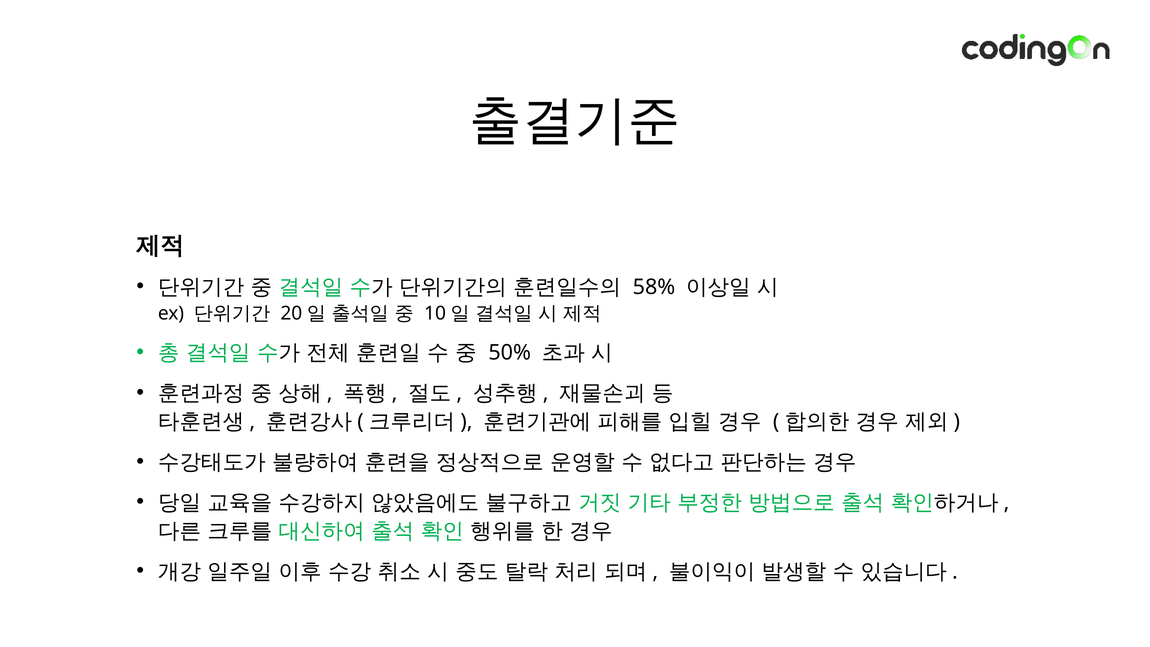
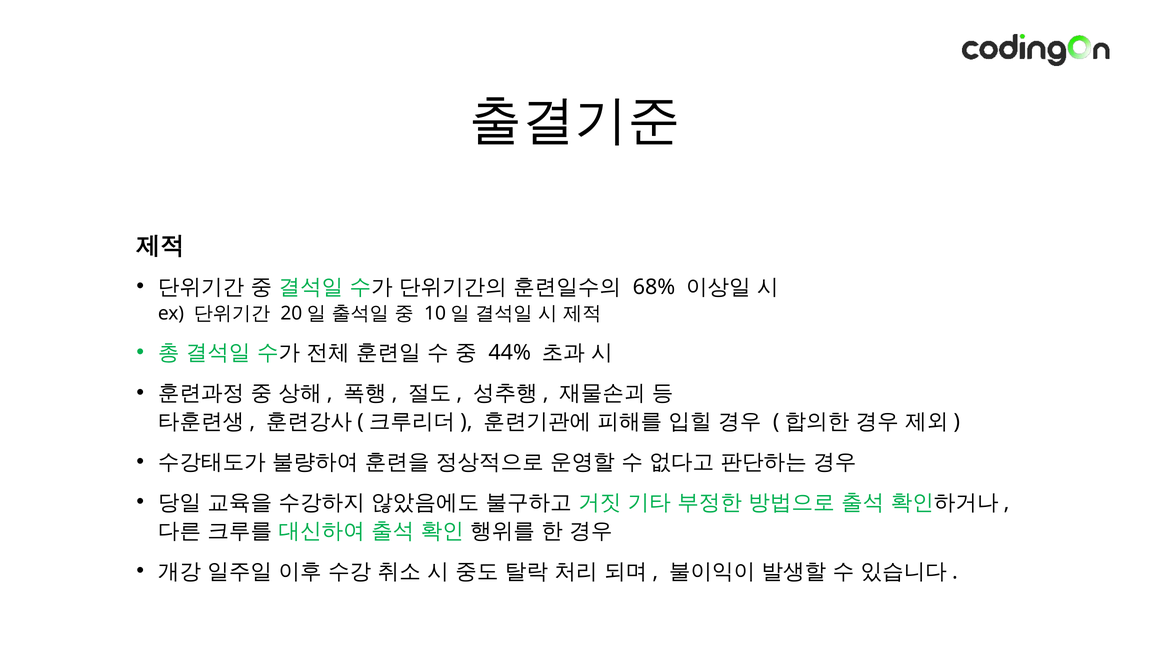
58%: 58% -> 68%
50%: 50% -> 44%
